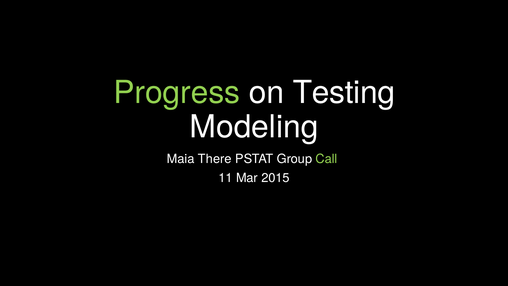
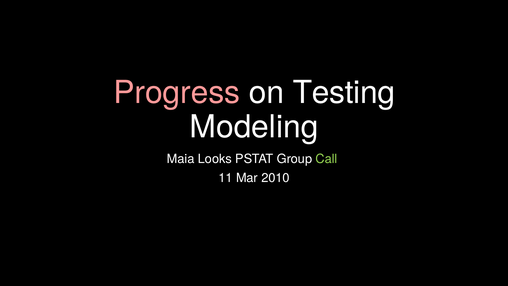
Progress colour: light green -> pink
There: There -> Looks
2015: 2015 -> 2010
